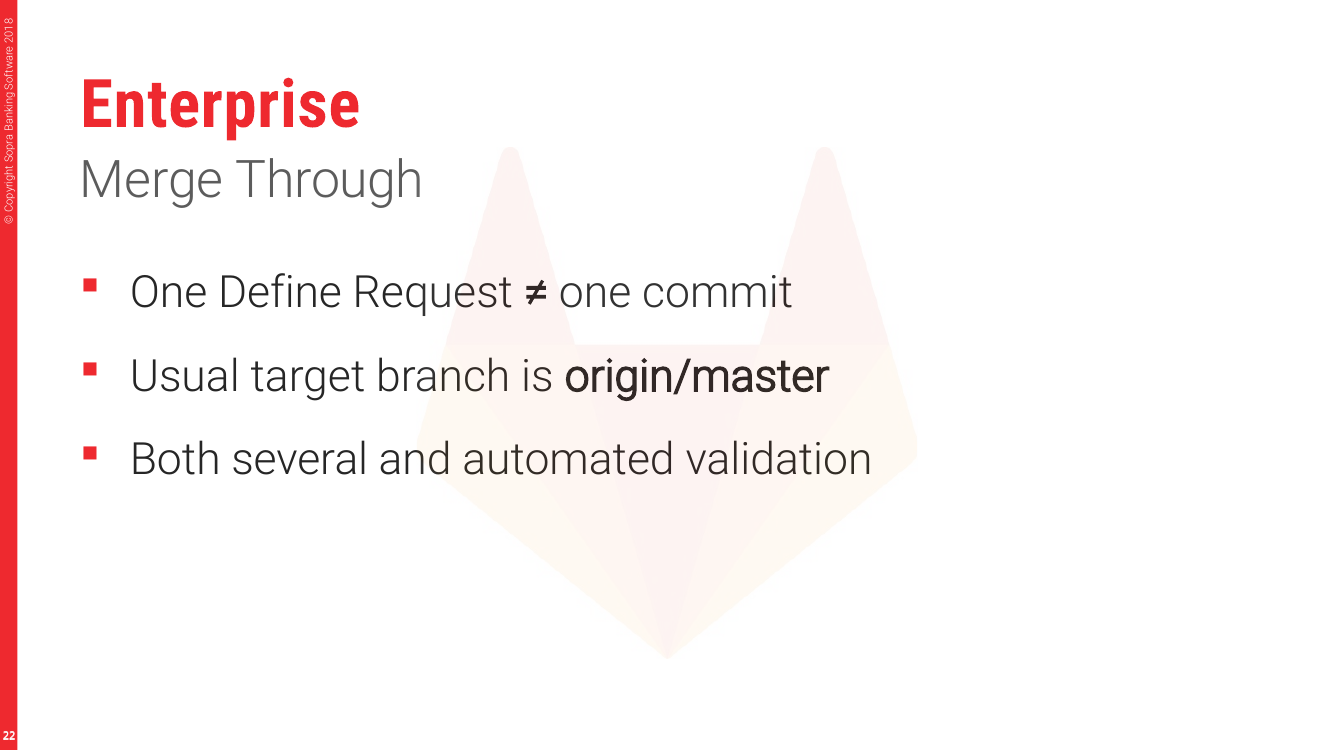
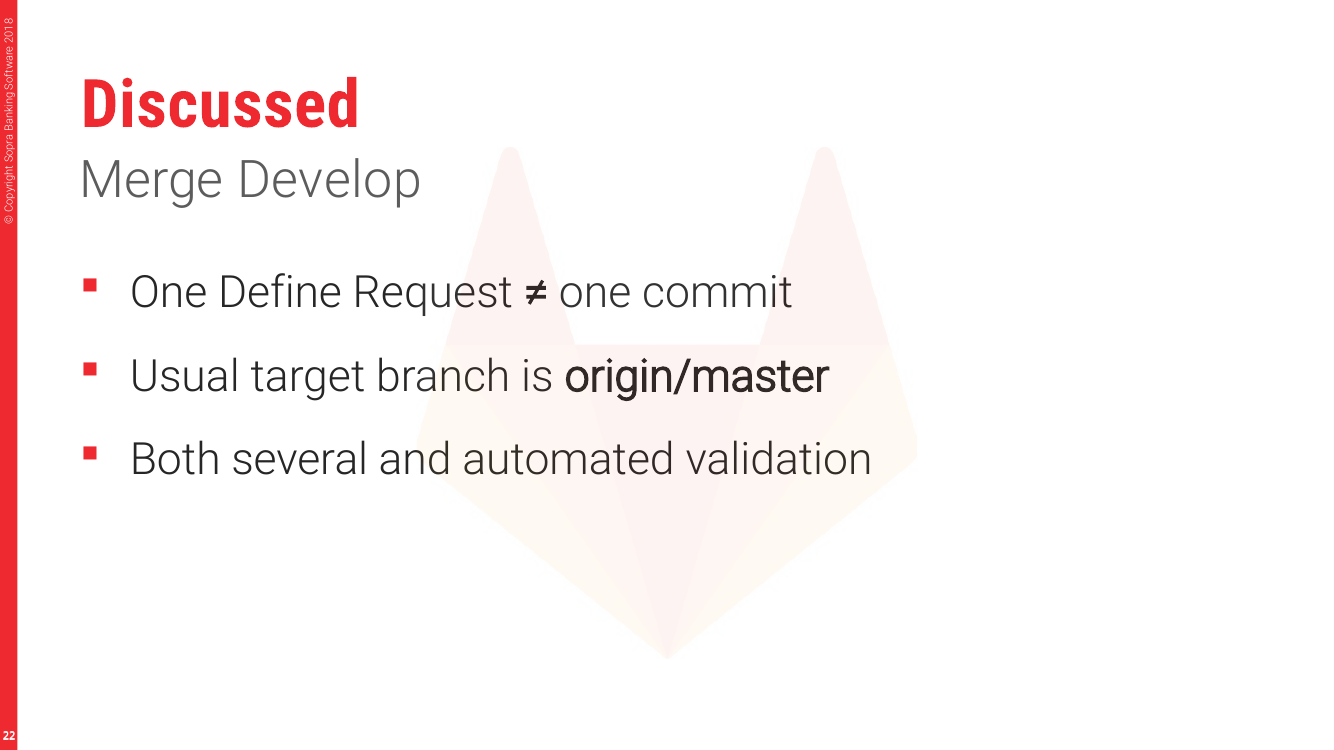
Enterprise: Enterprise -> Discussed
Through: Through -> Develop
